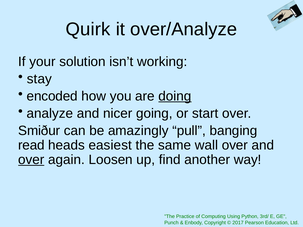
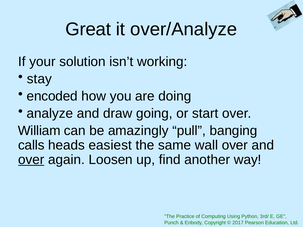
Quirk: Quirk -> Great
doing underline: present -> none
nicer: nicer -> draw
Smiður: Smiður -> William
read: read -> calls
